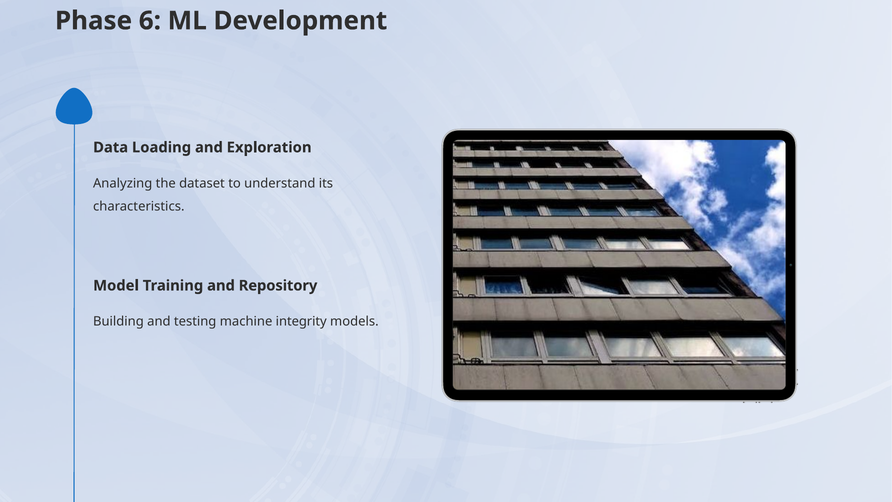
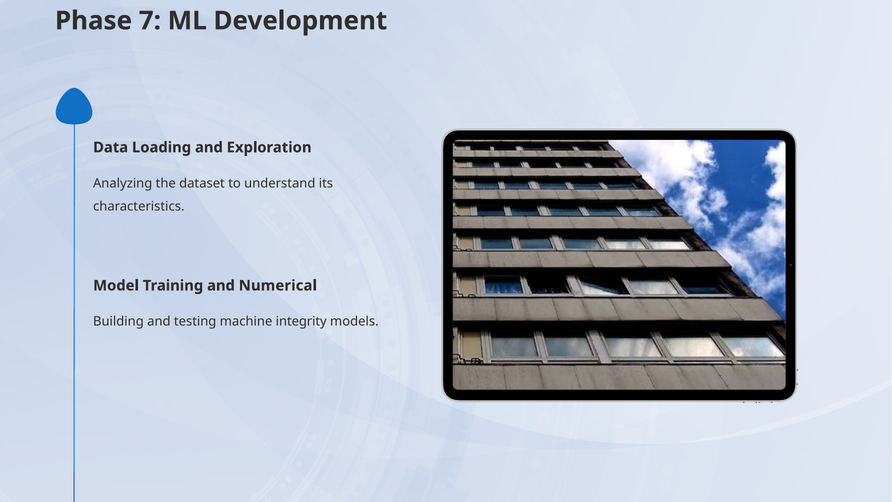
6: 6 -> 7
Repository: Repository -> Numerical
